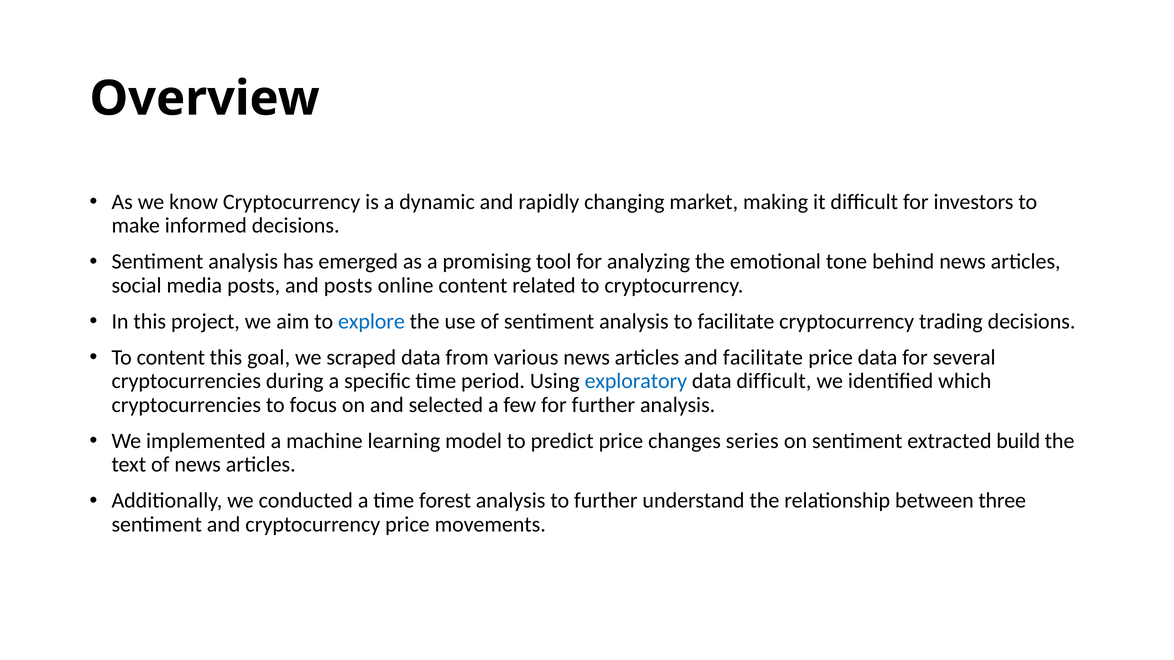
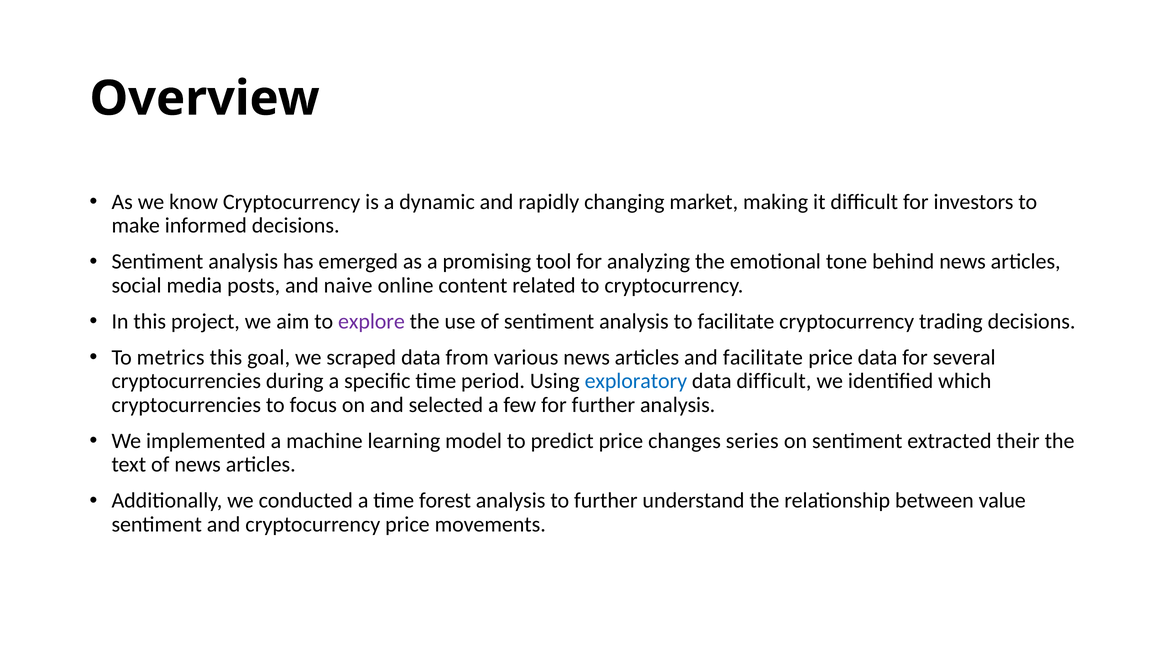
and posts: posts -> naive
explore colour: blue -> purple
To content: content -> metrics
build: build -> their
three: three -> value
